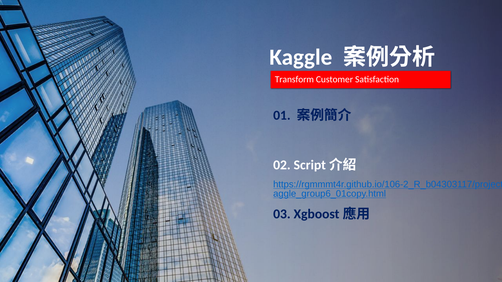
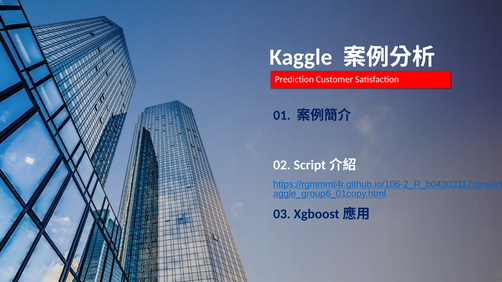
Transform: Transform -> Prediction
